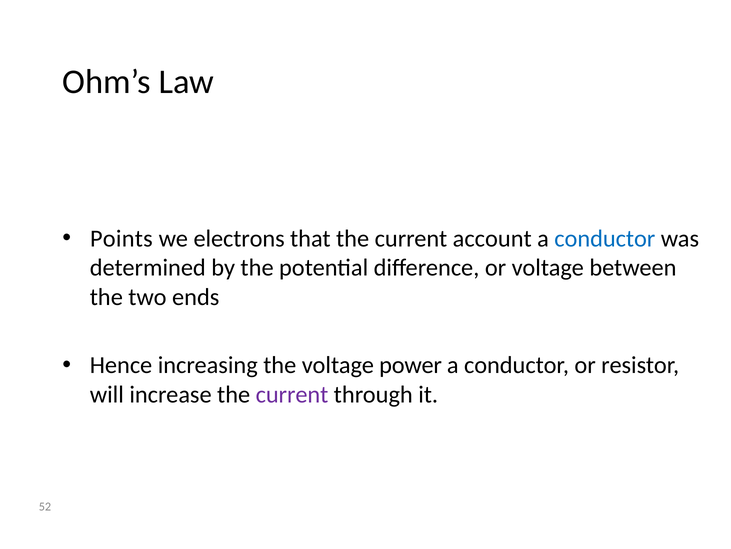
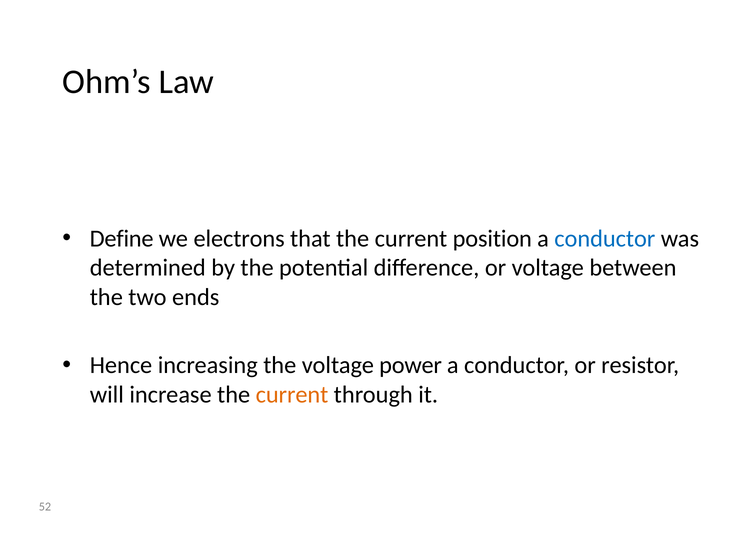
Points: Points -> Define
account: account -> position
current at (292, 394) colour: purple -> orange
